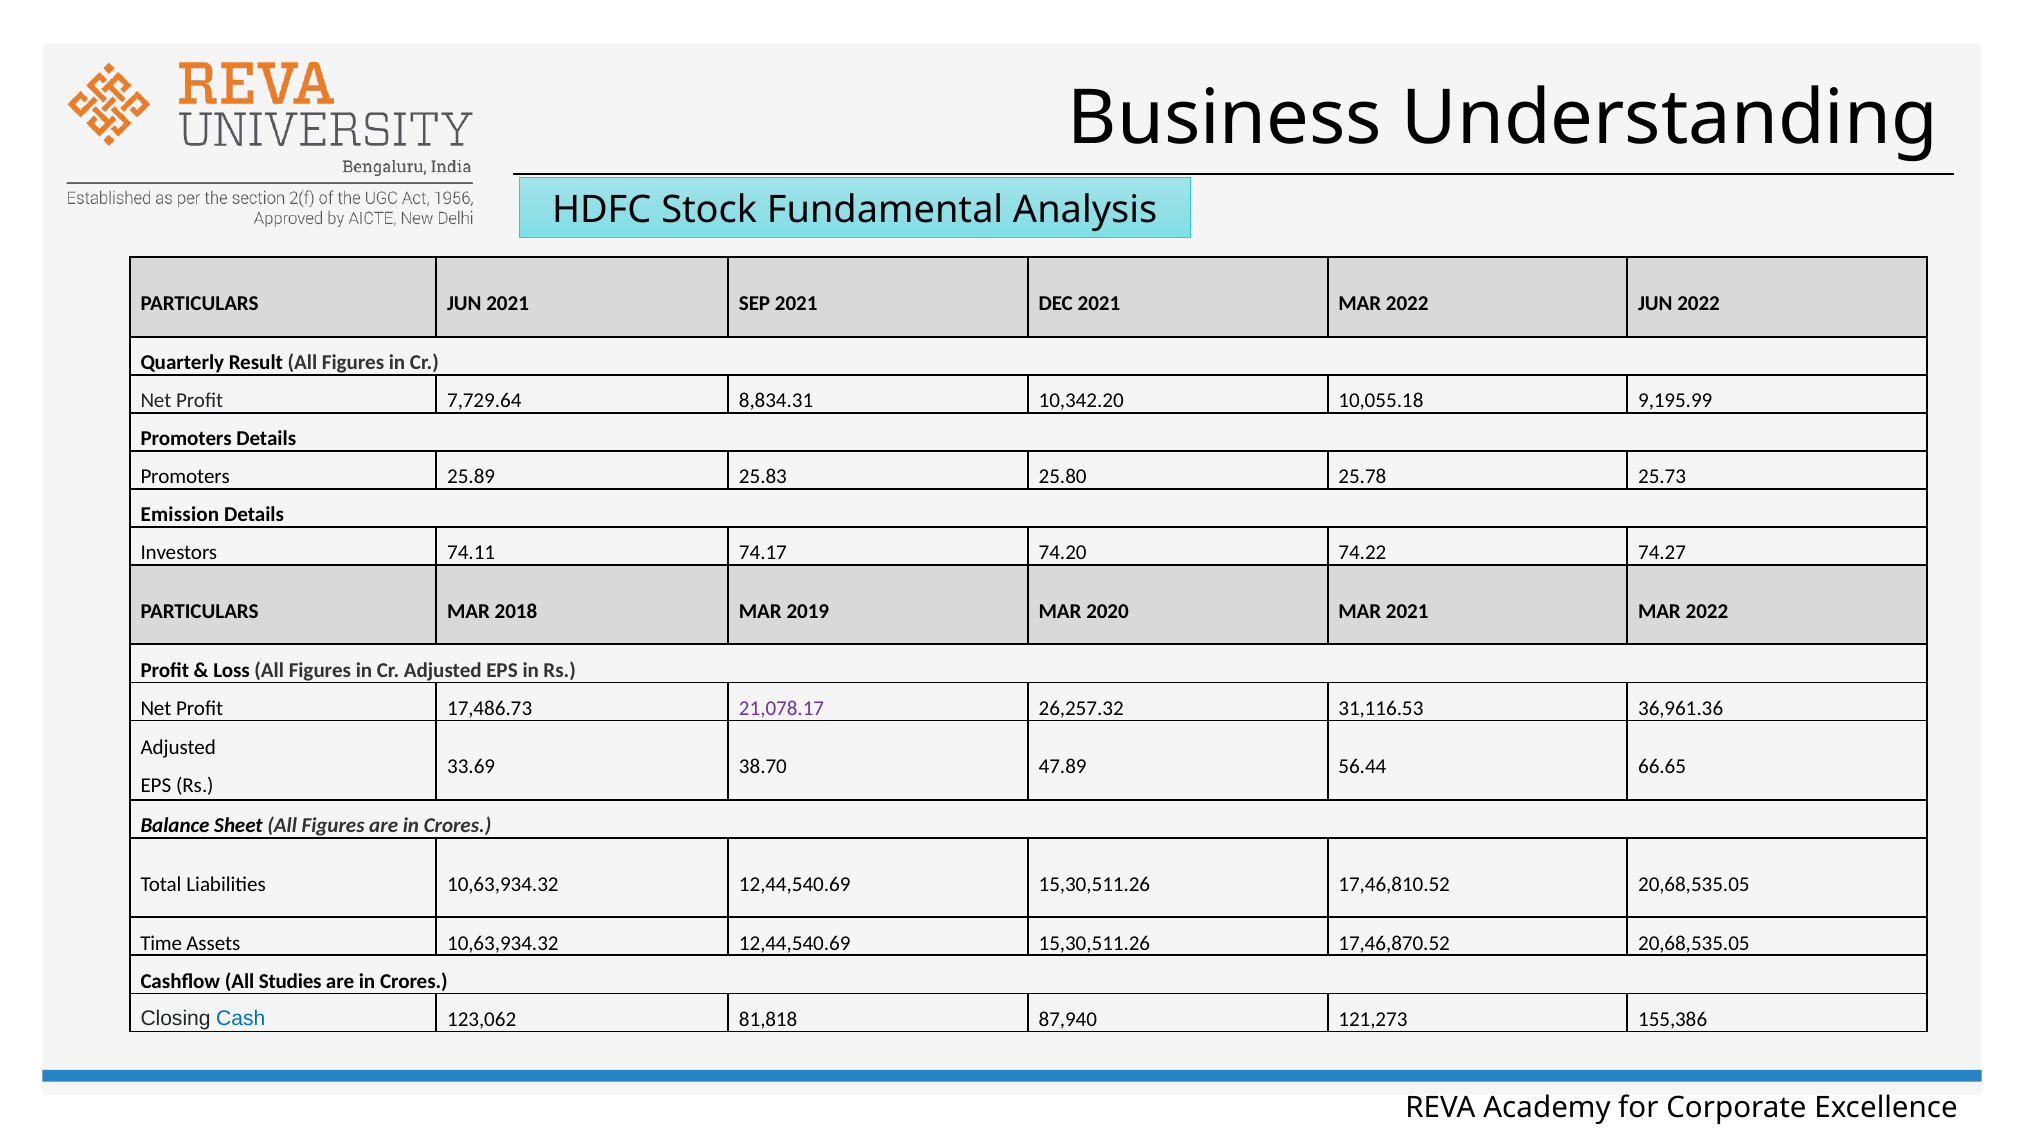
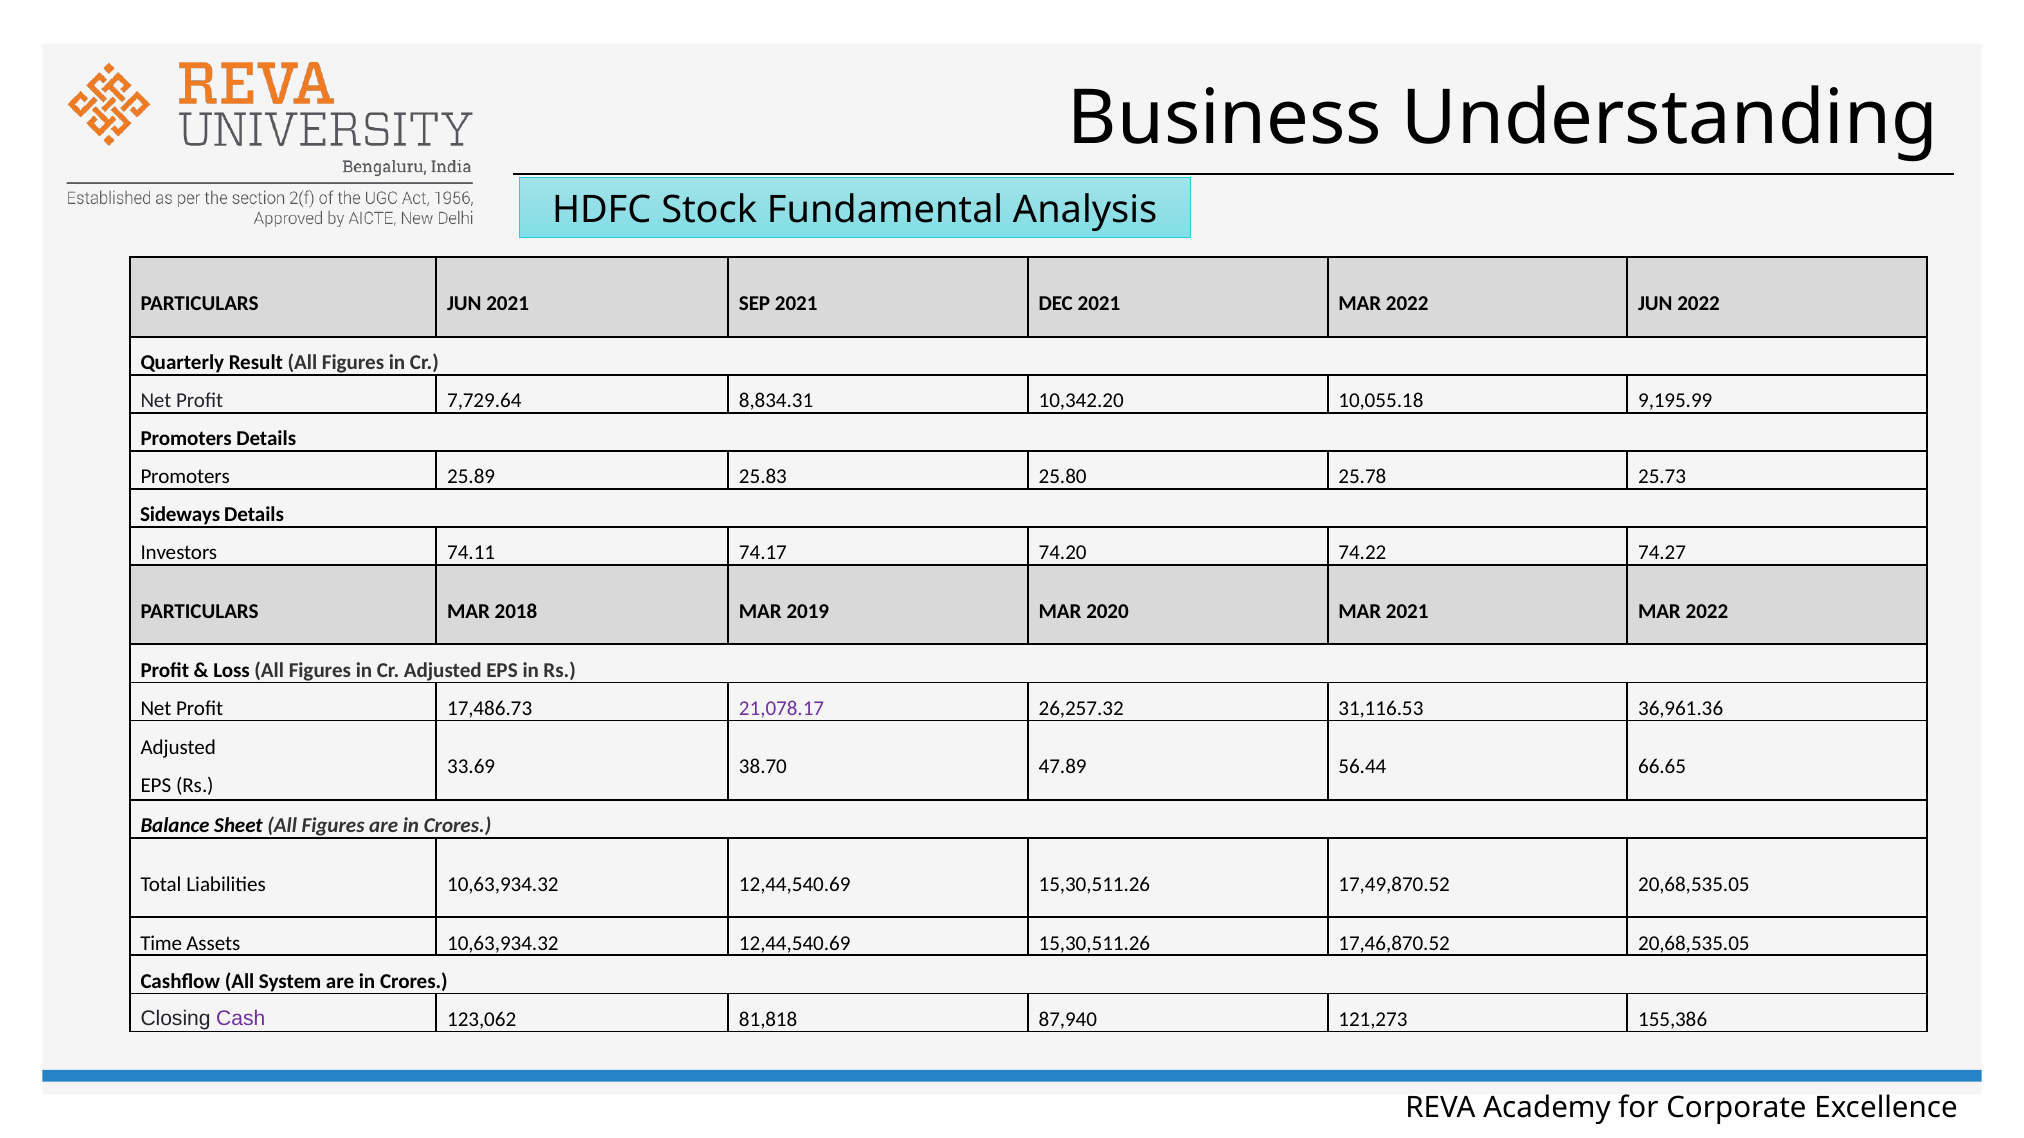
Emission: Emission -> Sideways
17,46,810.52: 17,46,810.52 -> 17,49,870.52
Studies: Studies -> System
Cash colour: blue -> purple
